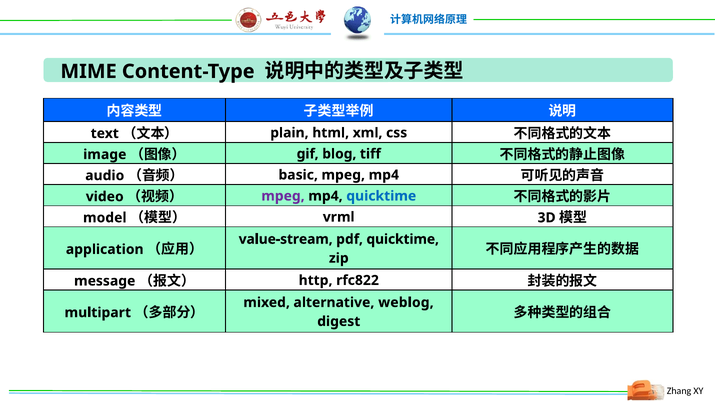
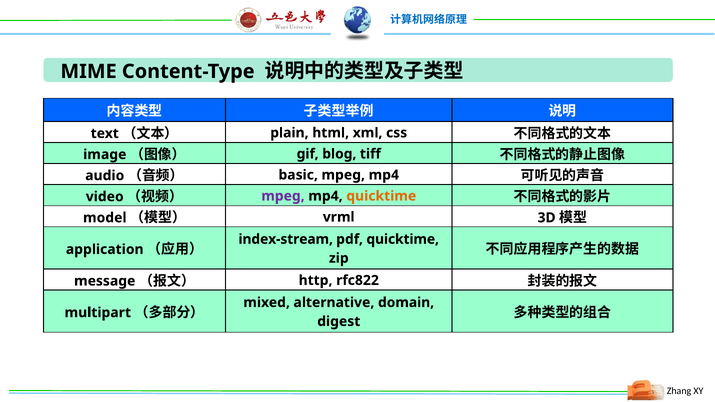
quicktime at (381, 196) colour: blue -> orange
value-stream: value-stream -> index-stream
weblog: weblog -> domain
